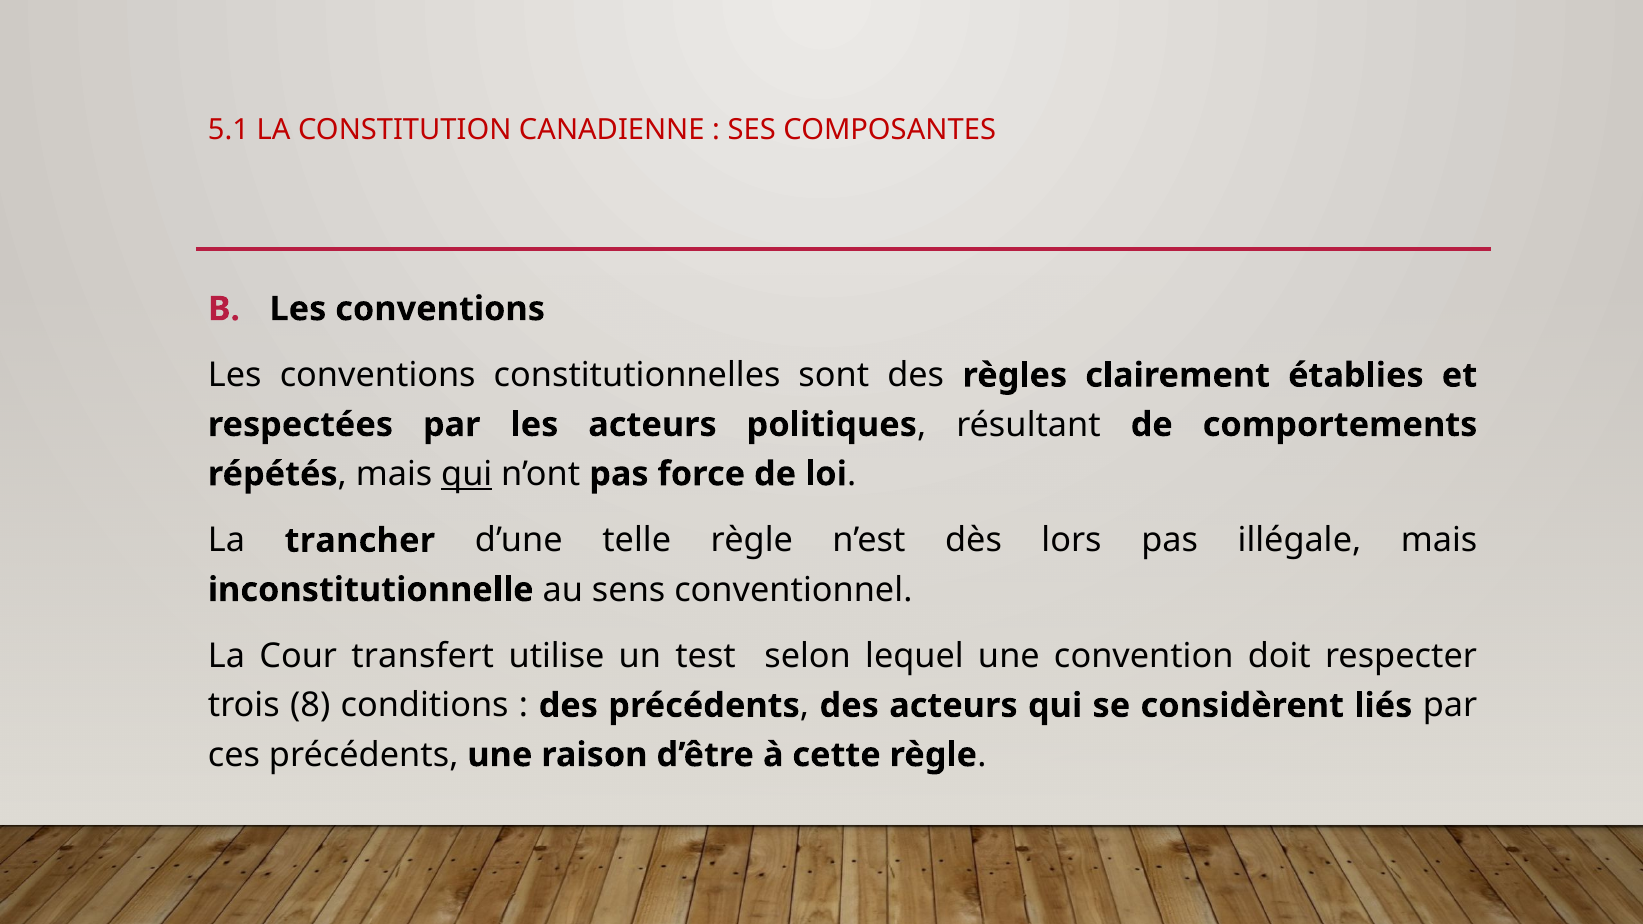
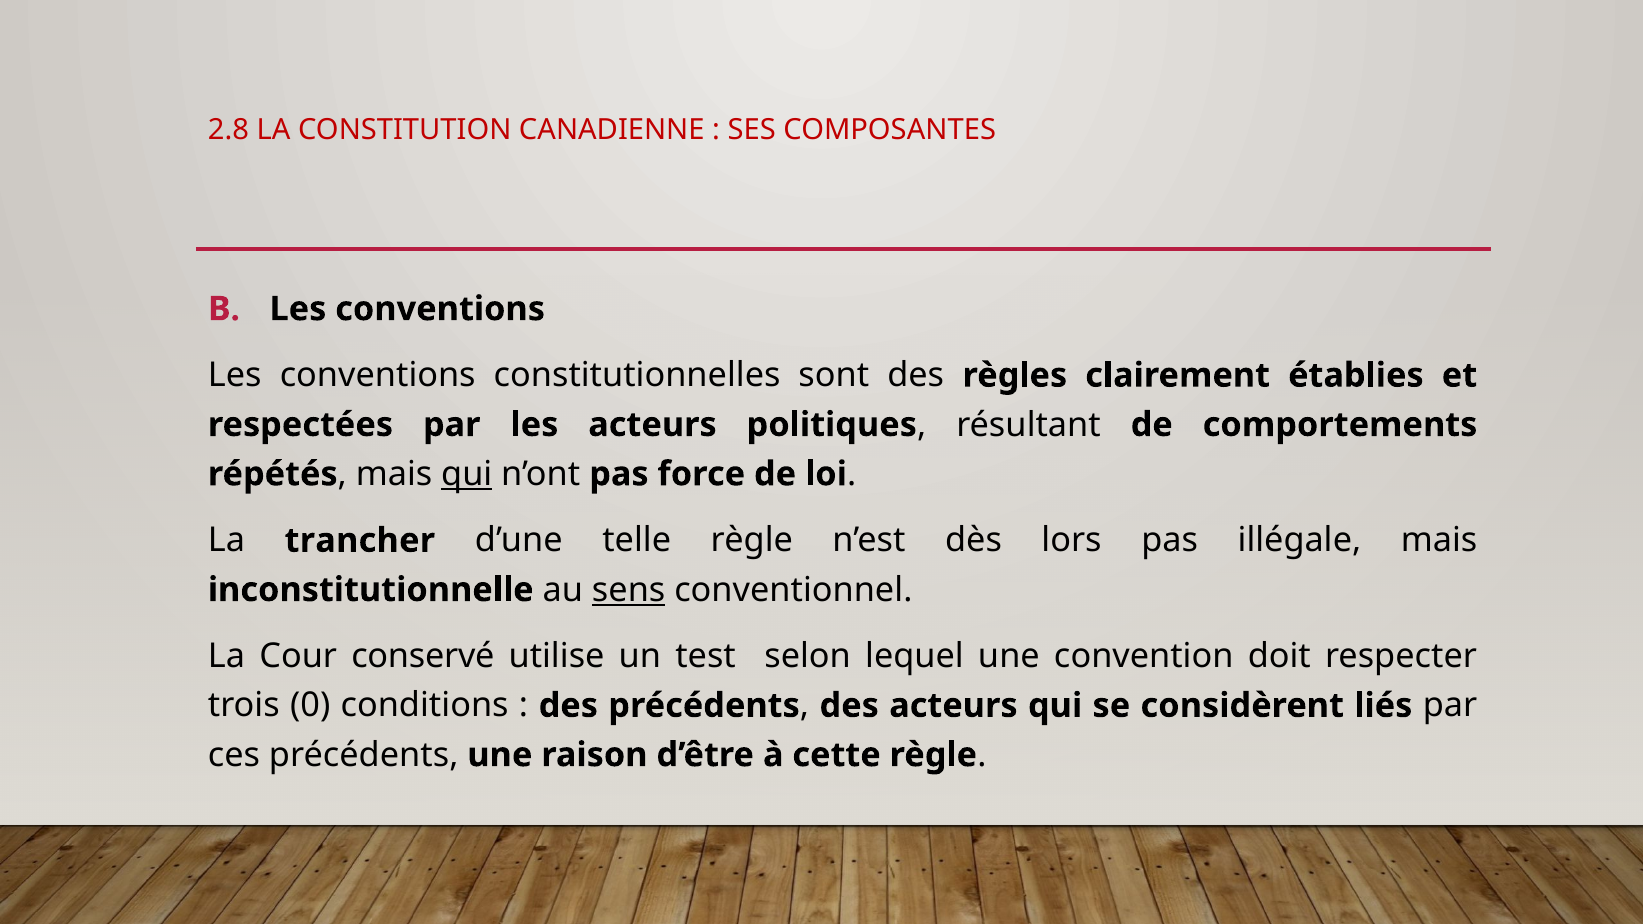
5.1: 5.1 -> 2.8
sens underline: none -> present
transfert: transfert -> conservé
8: 8 -> 0
